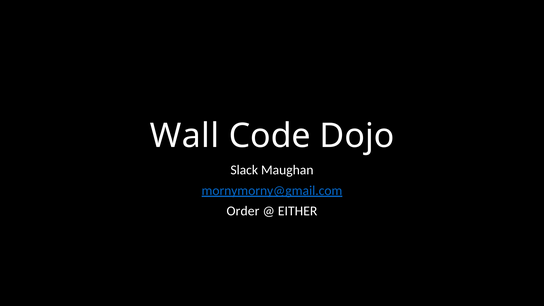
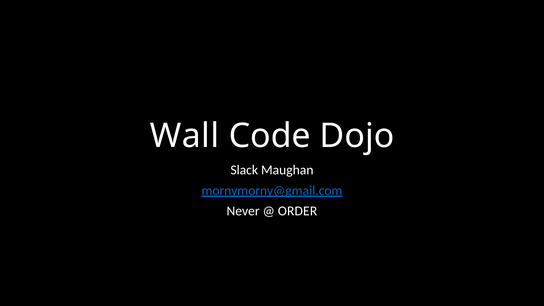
Order: Order -> Never
EITHER: EITHER -> ORDER
